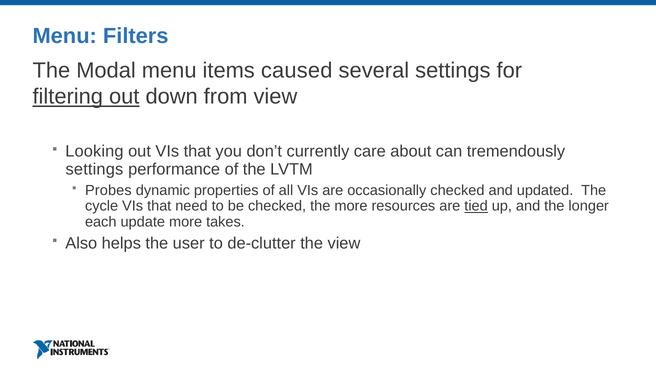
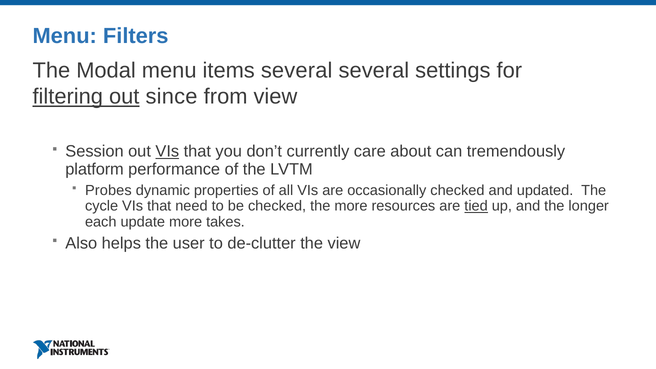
items caused: caused -> several
down: down -> since
Looking: Looking -> Session
VIs at (167, 151) underline: none -> present
settings at (94, 169): settings -> platform
